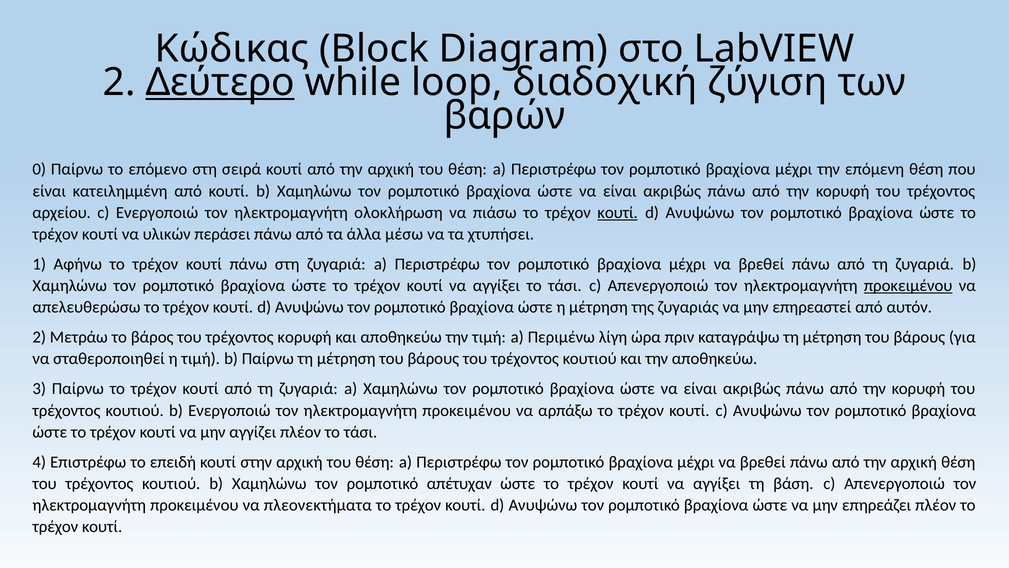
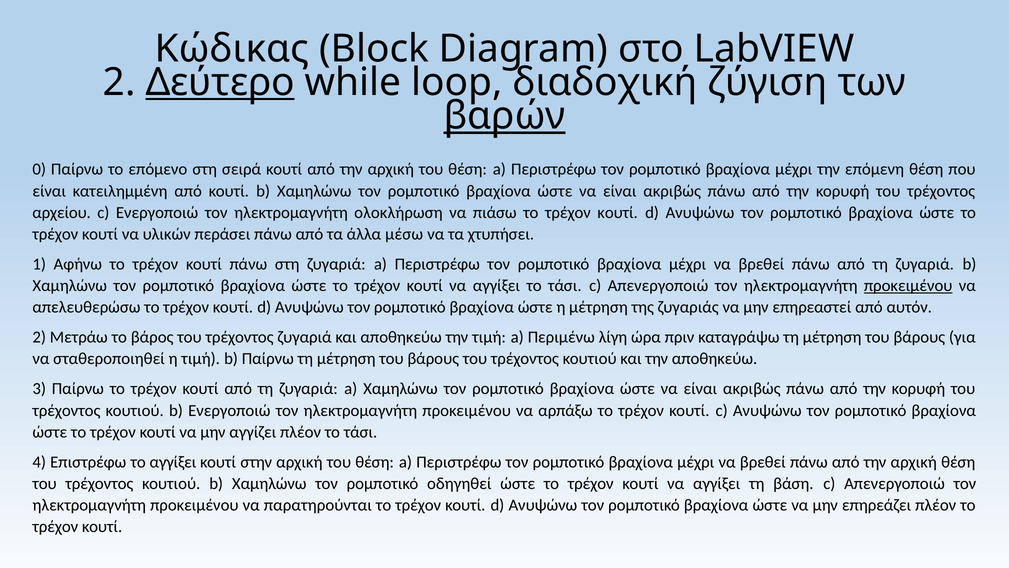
βαρών underline: none -> present
κουτί at (618, 212) underline: present -> none
τρέχοντος κορυφή: κορυφή -> ζυγαριά
το επειδή: επειδή -> αγγίξει
απέτυχαν: απέτυχαν -> οδηγηθεί
πλεονεκτήματα: πλεονεκτήματα -> παρατηρούνται
